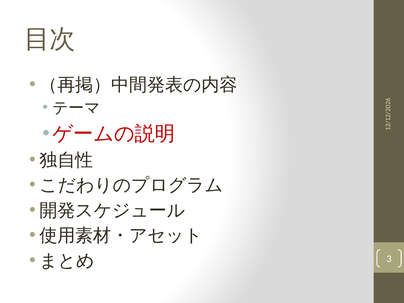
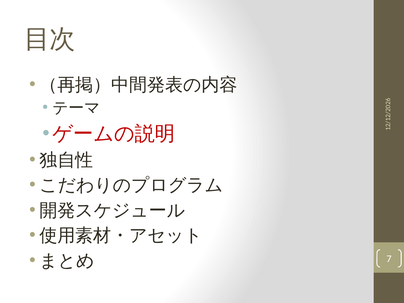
3: 3 -> 7
